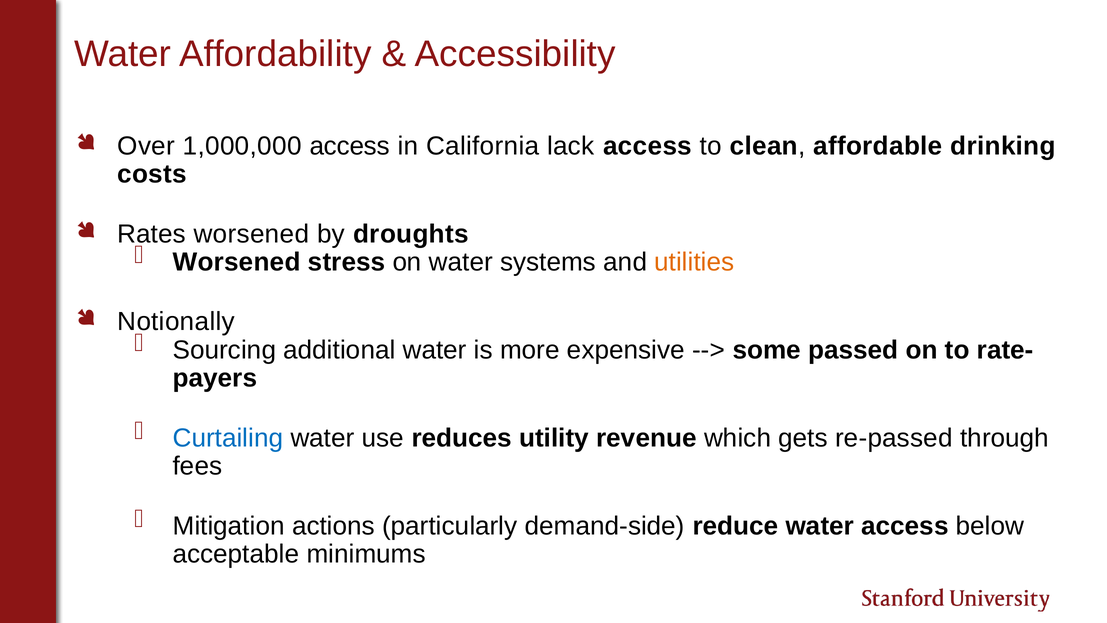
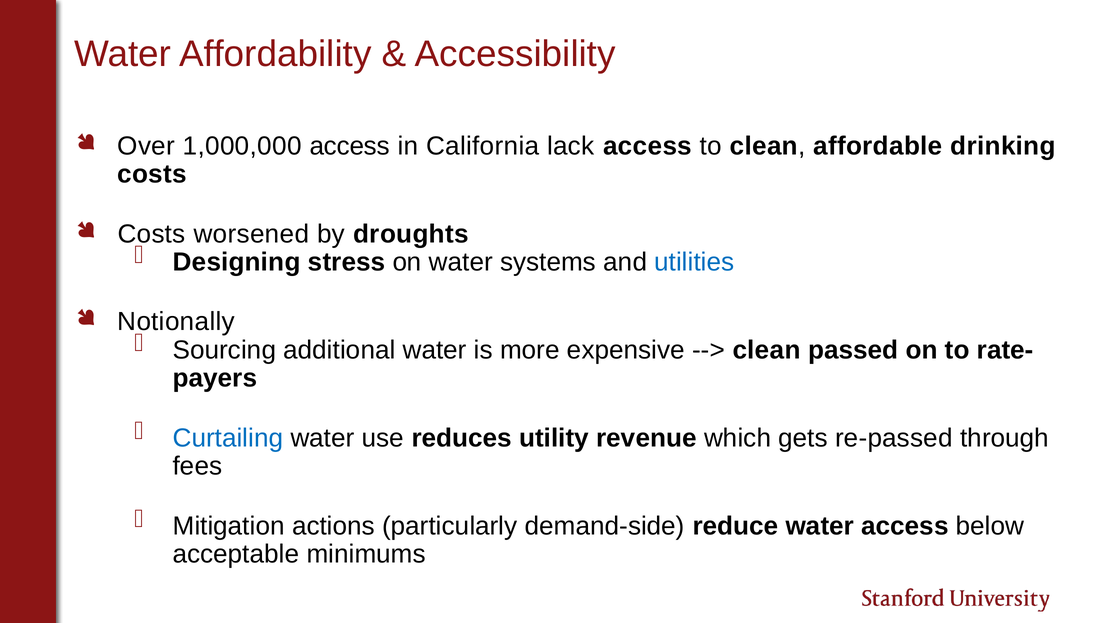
Rates at (152, 234): Rates -> Costs
Worsened at (237, 262): Worsened -> Designing
utilities colour: orange -> blue
some at (767, 350): some -> clean
